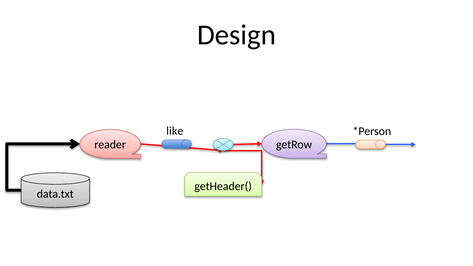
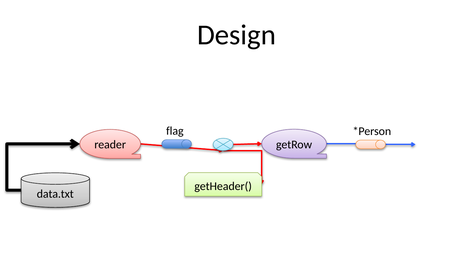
like: like -> flag
